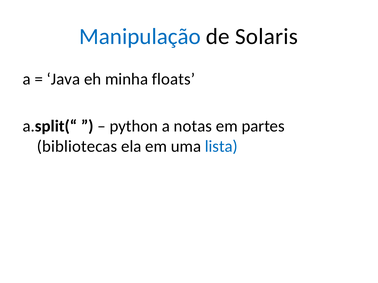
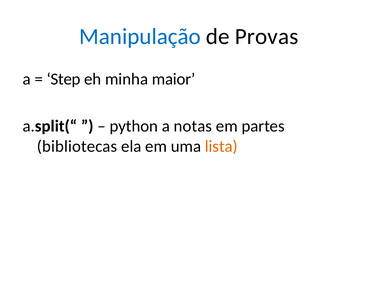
Solaris: Solaris -> Provas
Java: Java -> Step
floats: floats -> maior
lista colour: blue -> orange
